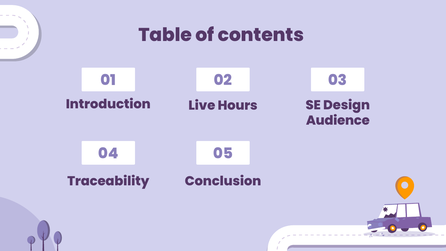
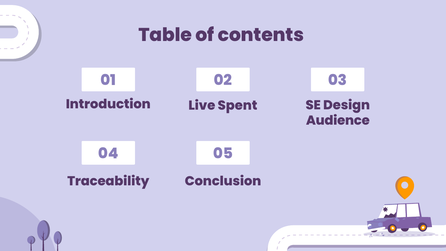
Hours: Hours -> Spent
